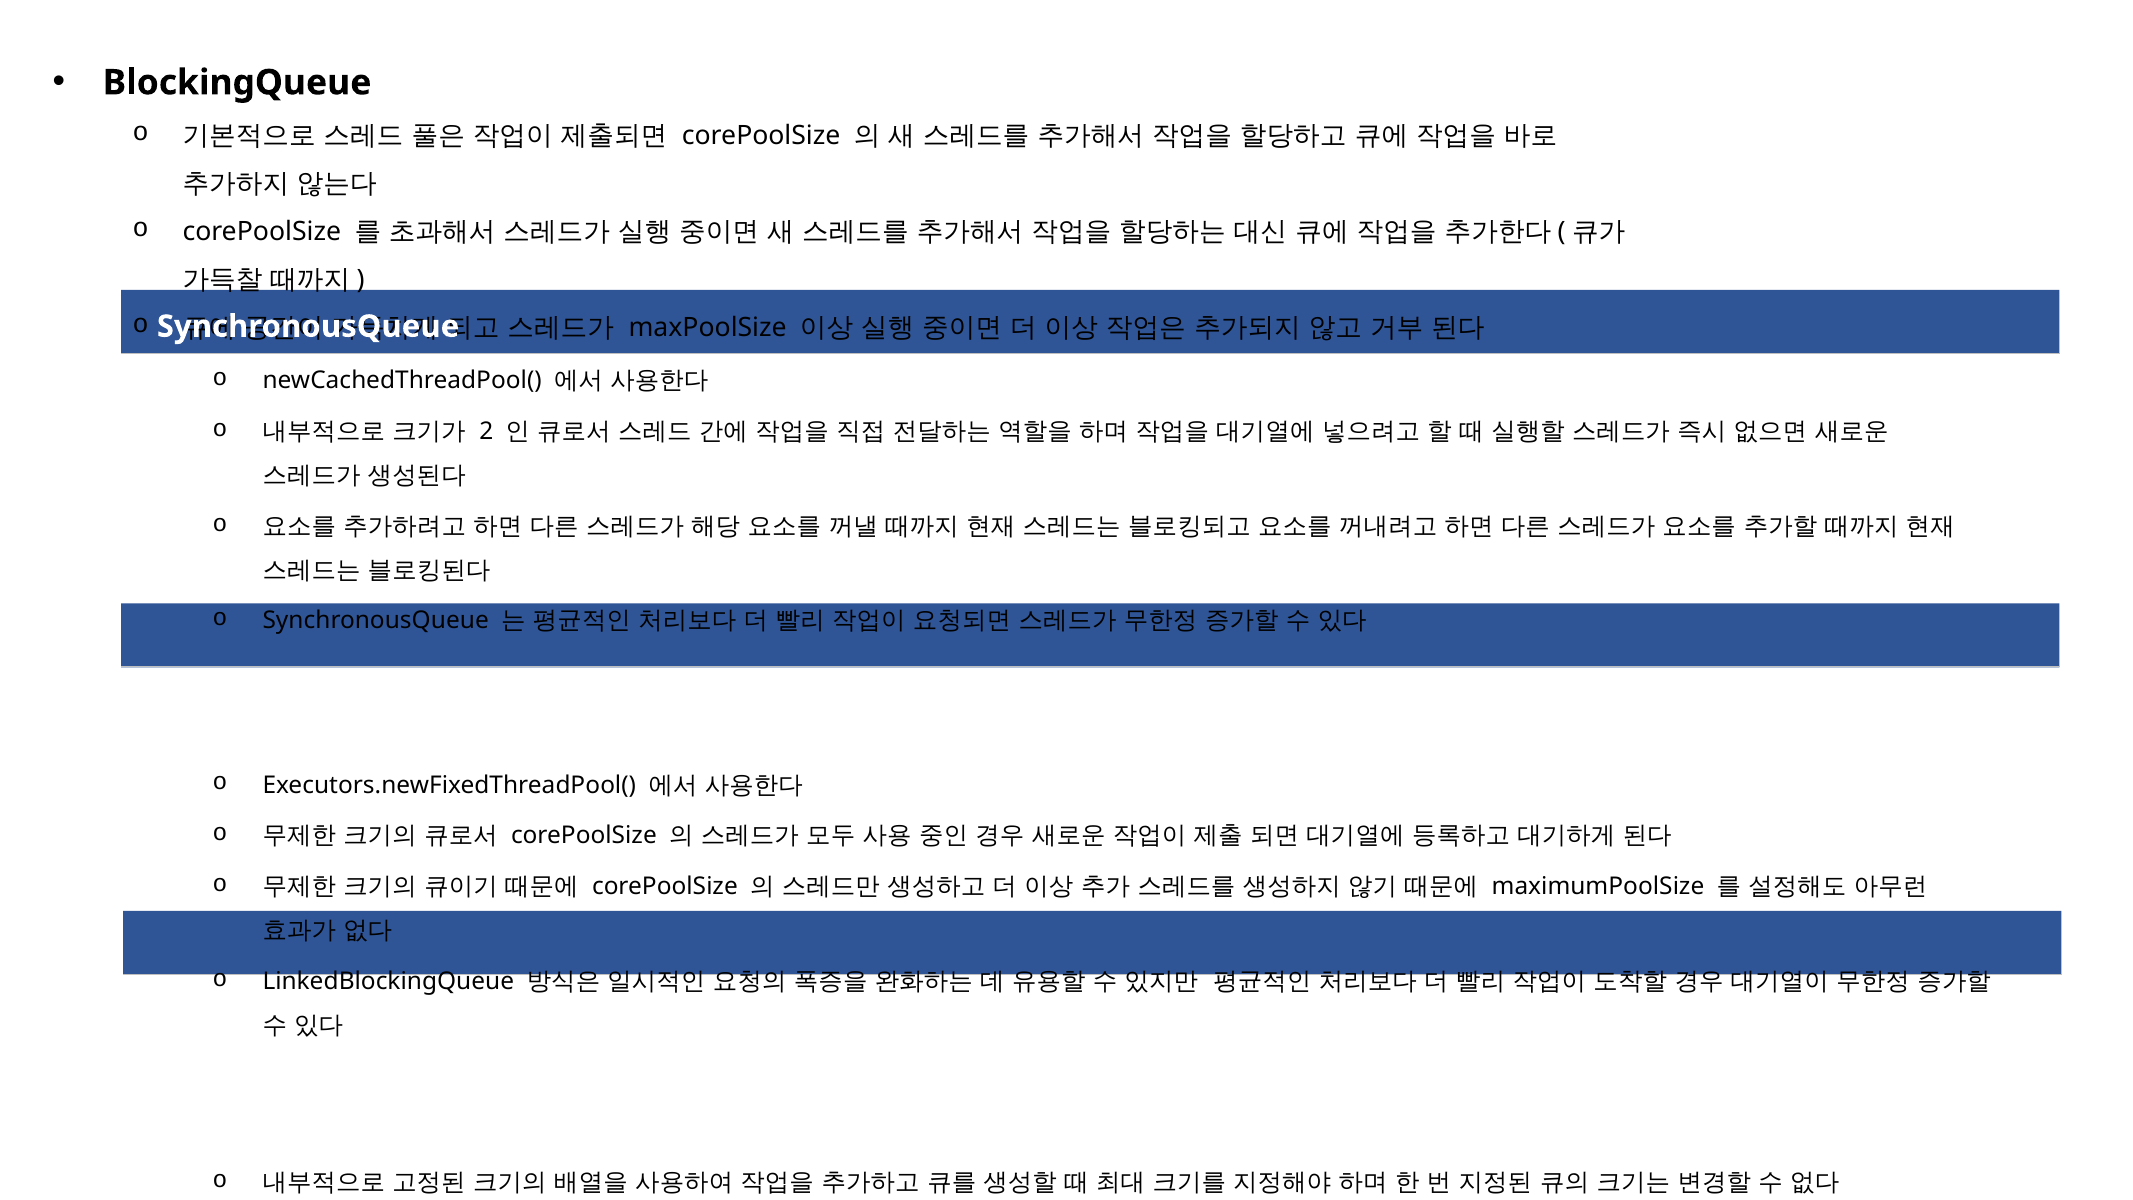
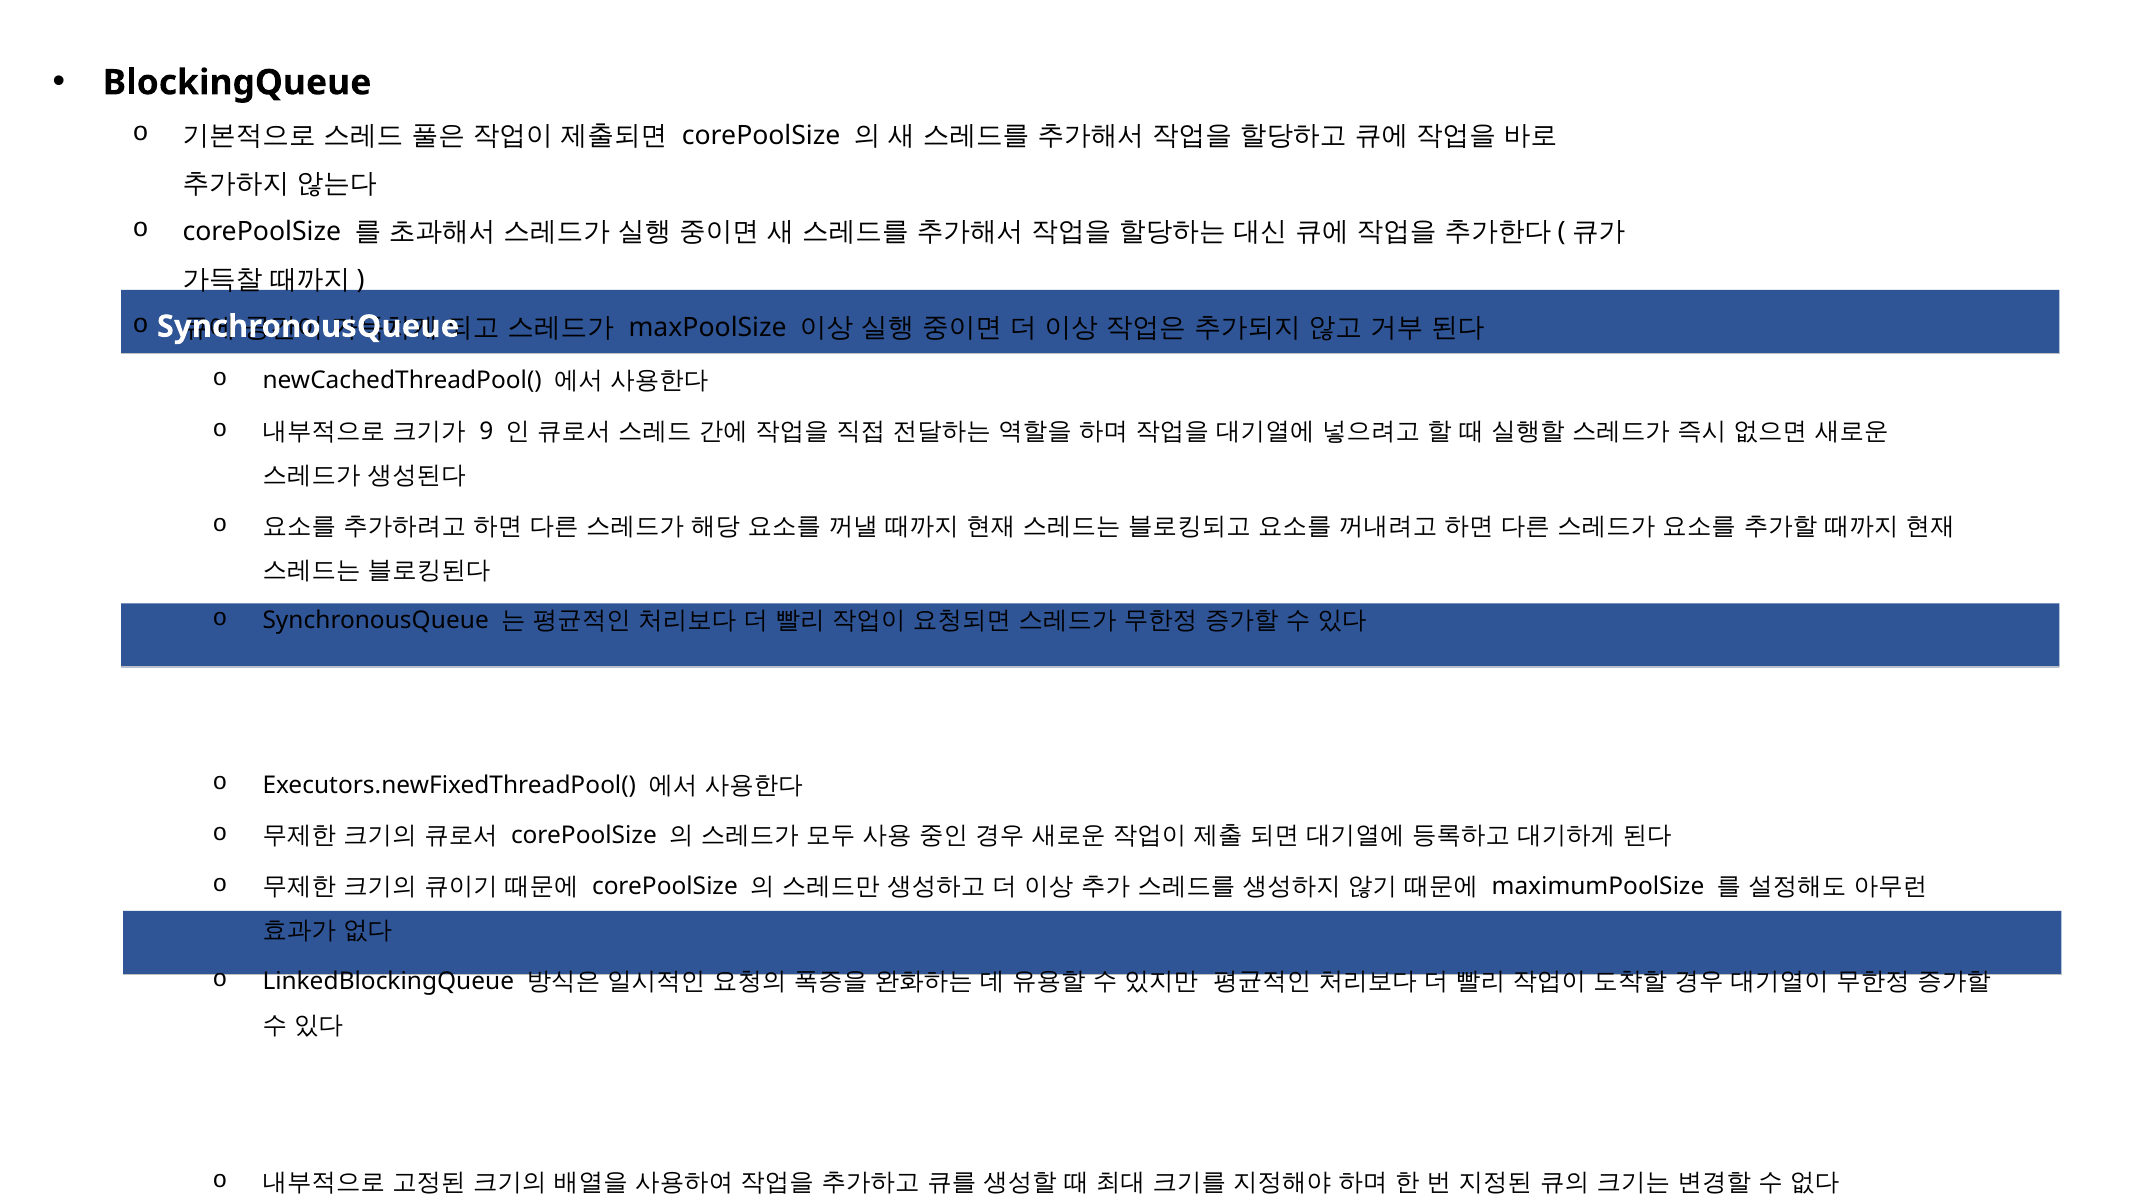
2: 2 -> 9
